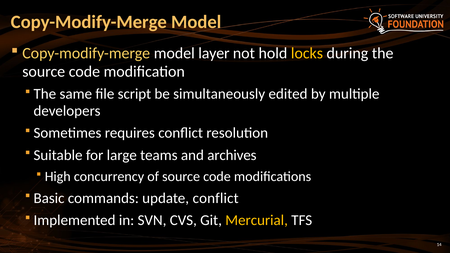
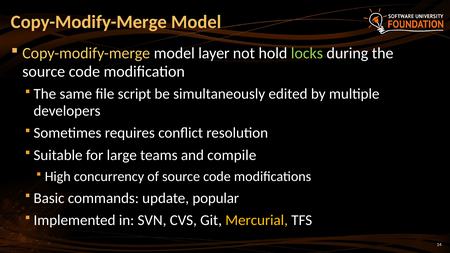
locks colour: yellow -> light green
archives: archives -> compile
update conflict: conflict -> popular
